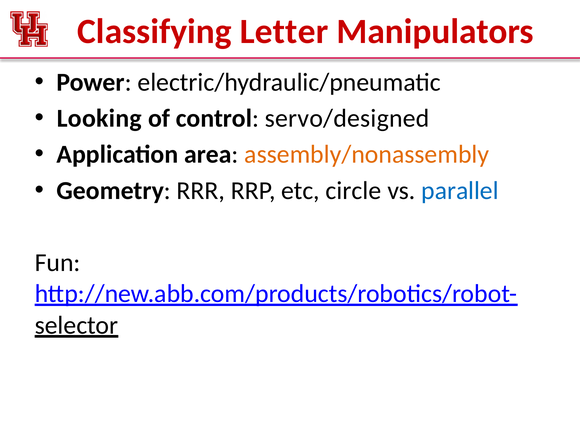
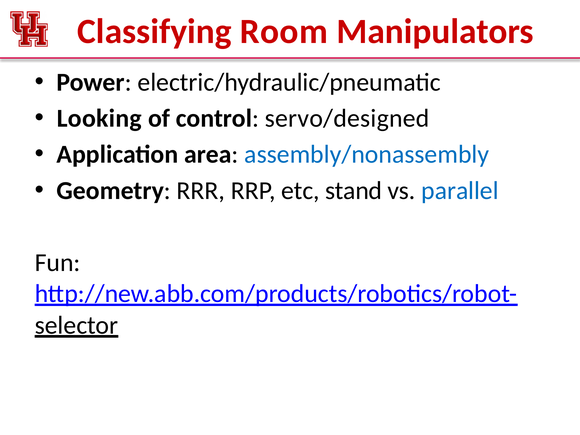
Letter: Letter -> Room
assembly/nonassembly colour: orange -> blue
circle: circle -> stand
